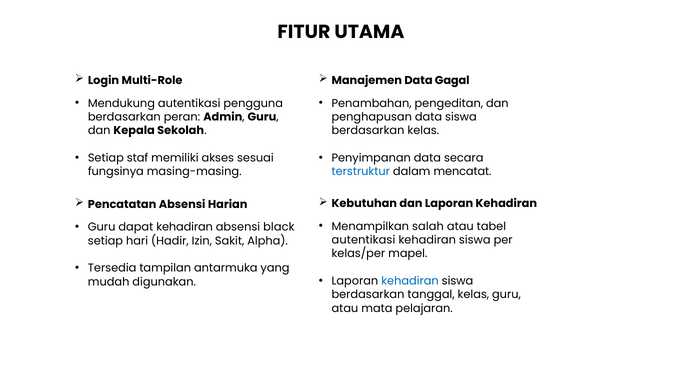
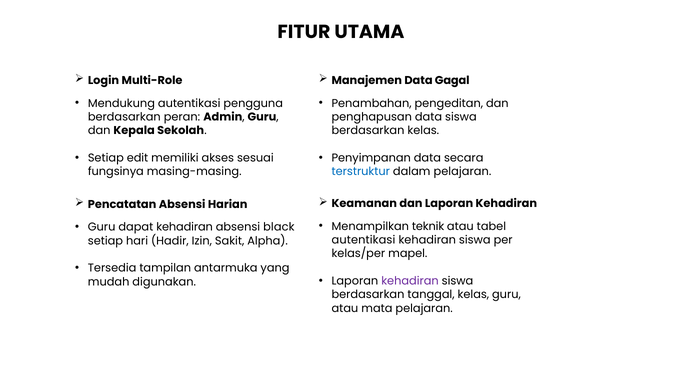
staf: staf -> edit
dalam mencatat: mencatat -> pelajaran
Kebutuhan: Kebutuhan -> Keamanan
salah: salah -> teknik
kehadiran at (410, 281) colour: blue -> purple
